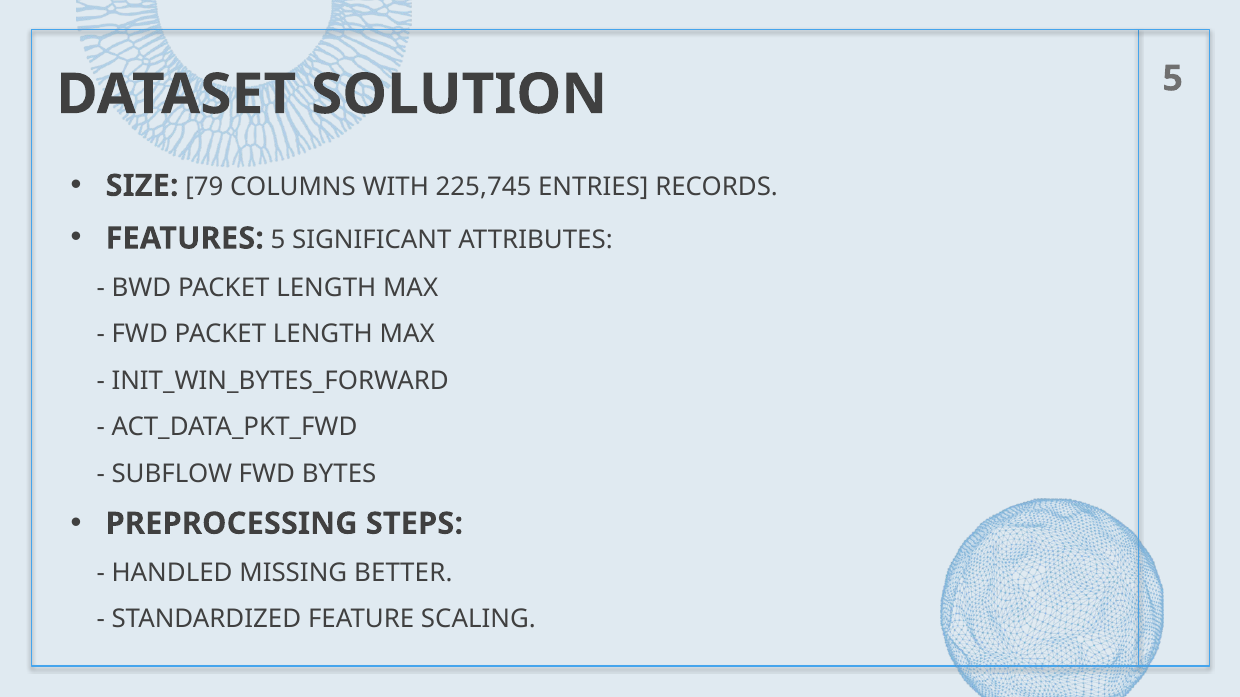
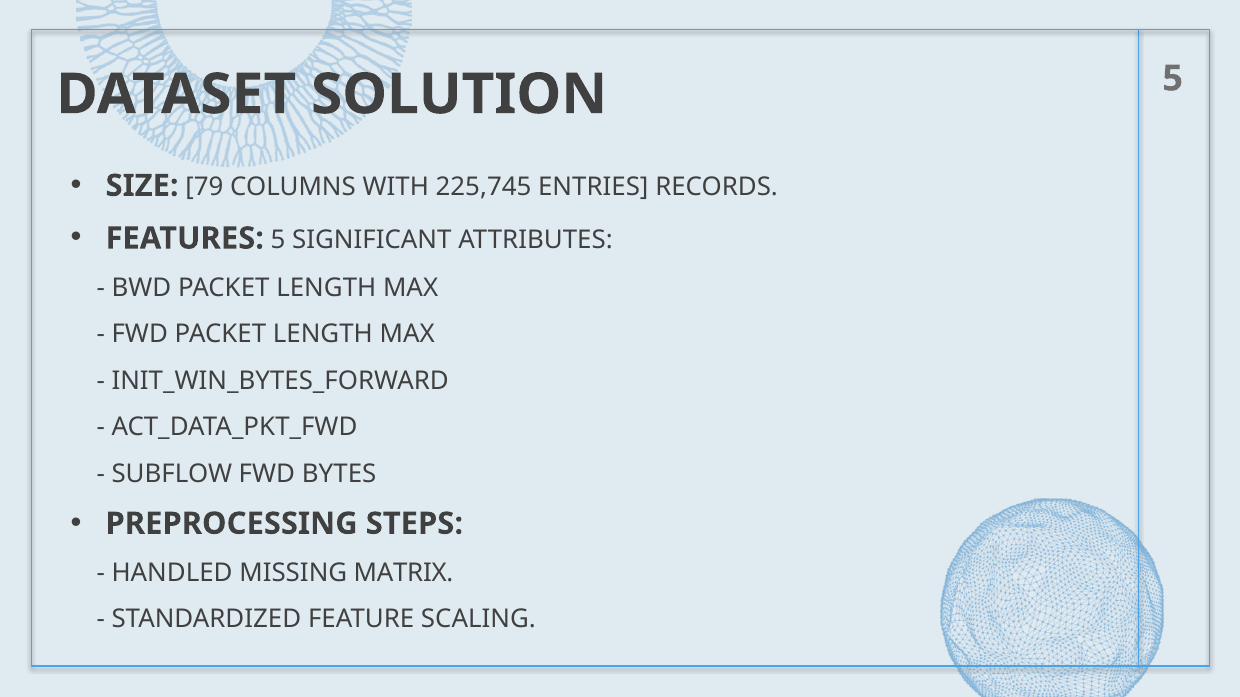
BETTER: BETTER -> MATRIX
